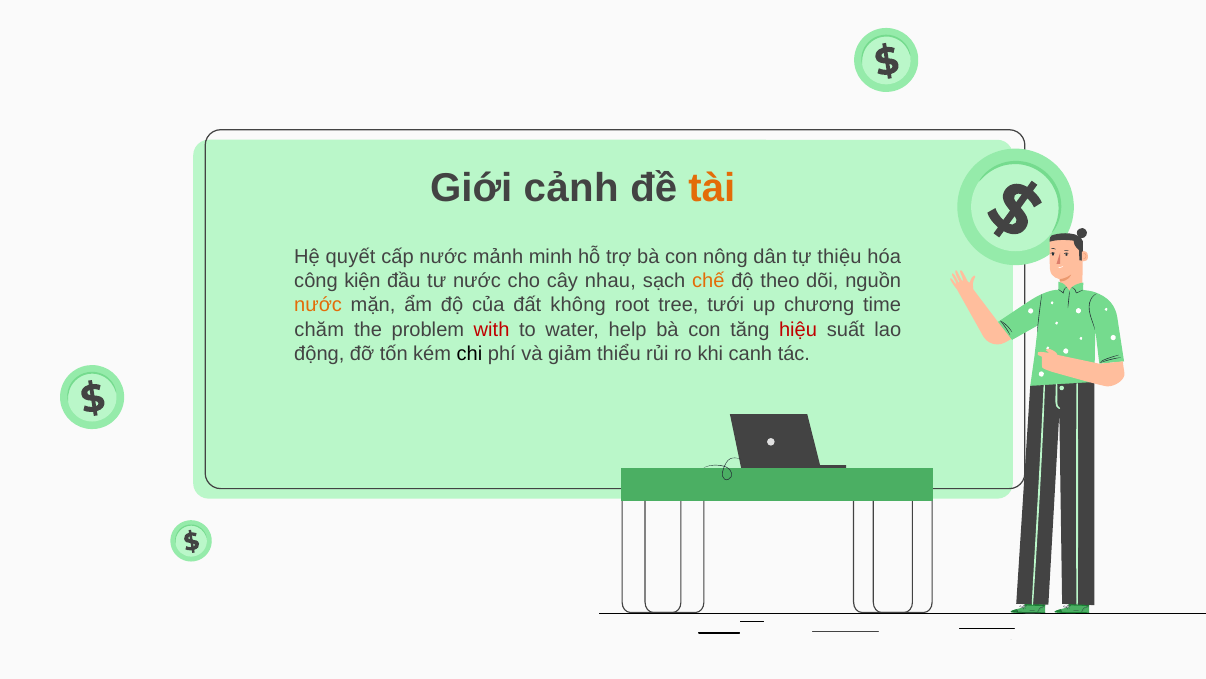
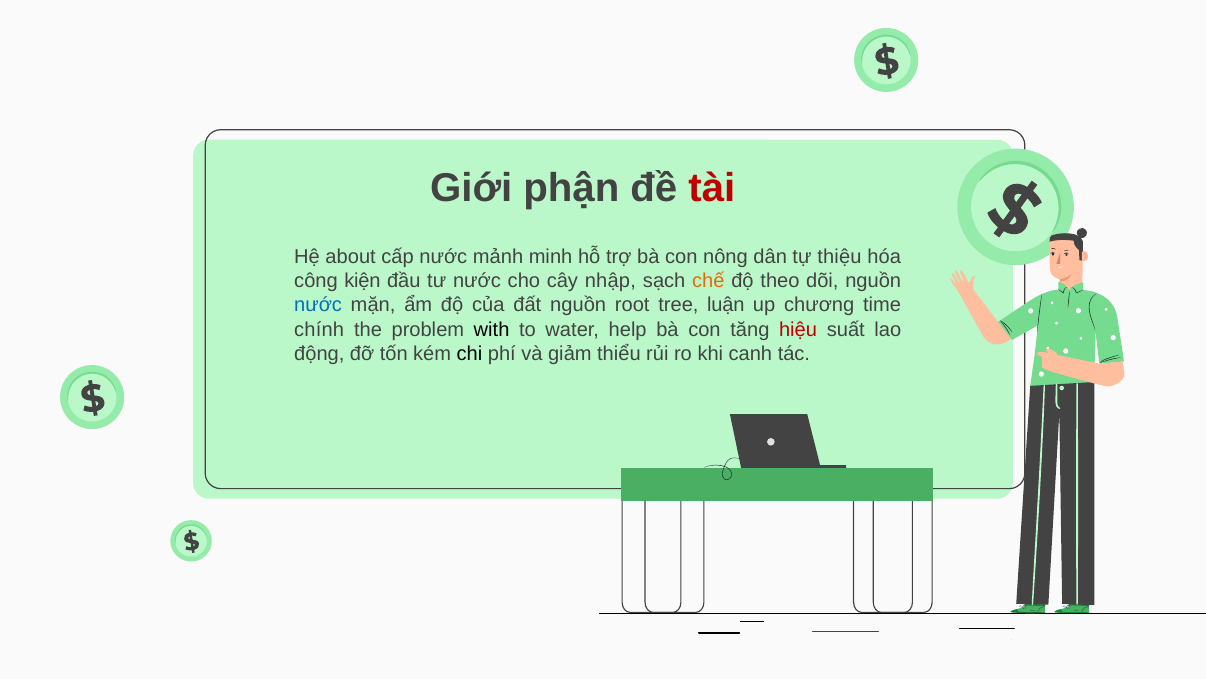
cảnh: cảnh -> phận
tài colour: orange -> red
quyết: quyết -> about
nhau: nhau -> nhập
nước at (318, 305) colour: orange -> blue
đất không: không -> nguồn
tưới: tưới -> luận
chăm: chăm -> chính
with colour: red -> black
